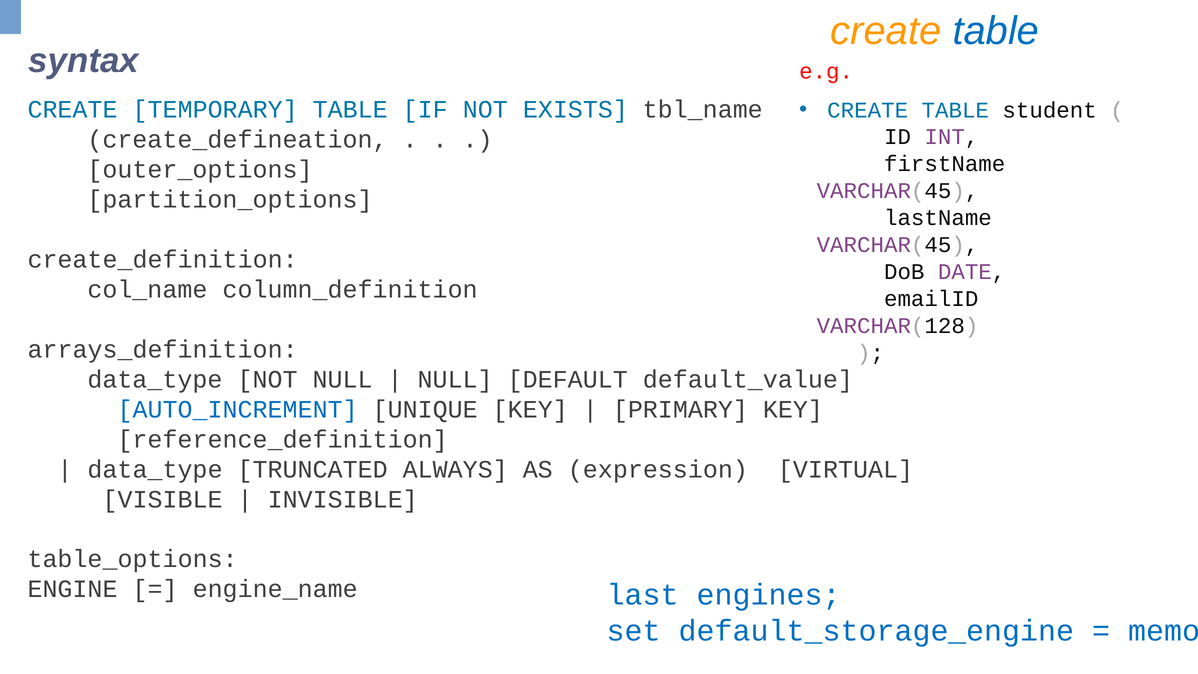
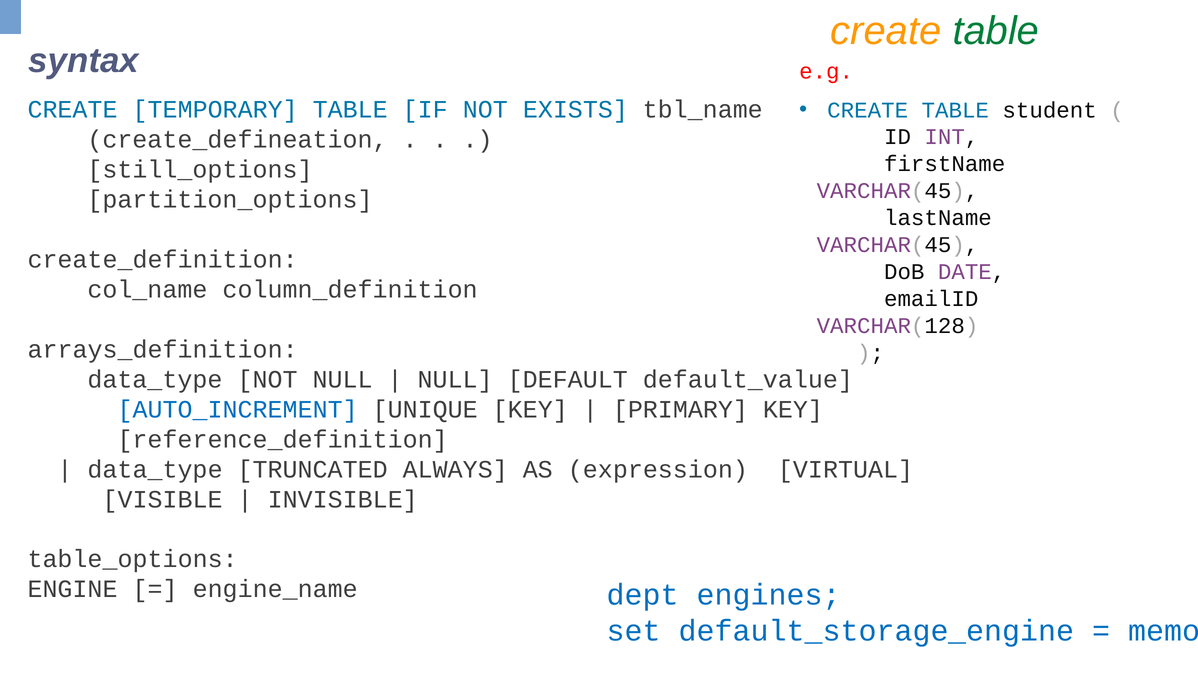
table at (996, 31) colour: blue -> green
outer_options: outer_options -> still_options
last: last -> dept
